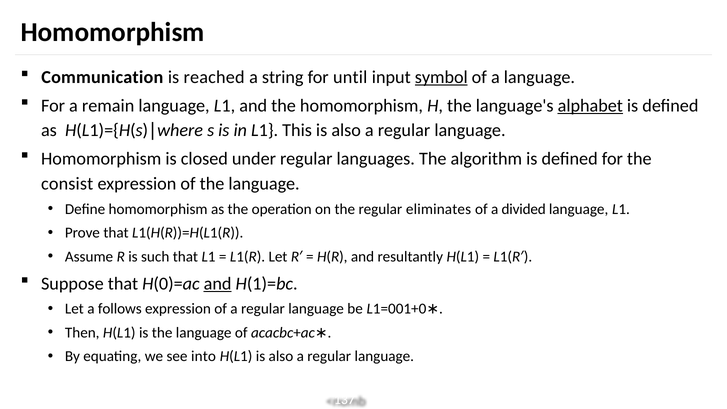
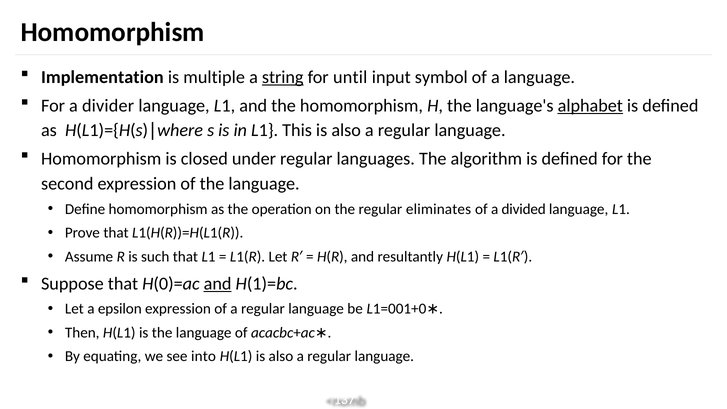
Communication: Communication -> Implementation
reached: reached -> multiple
string underline: none -> present
symbol underline: present -> none
remain: remain -> divider
consist: consist -> second
follows: follows -> epsilon
